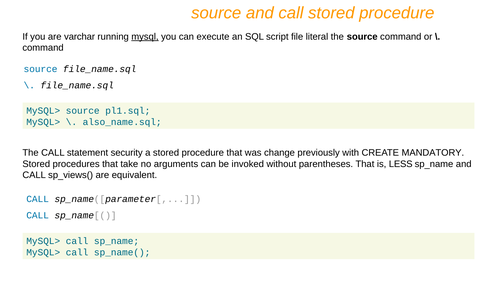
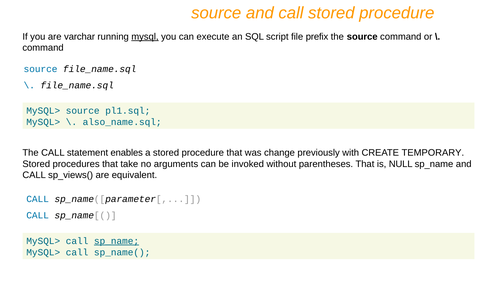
literal: literal -> prefix
security: security -> enables
MANDATORY: MANDATORY -> TEMPORARY
LESS: LESS -> NULL
sp_name at (117, 241) underline: none -> present
